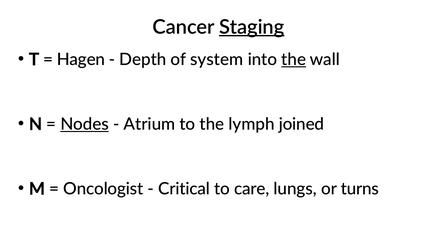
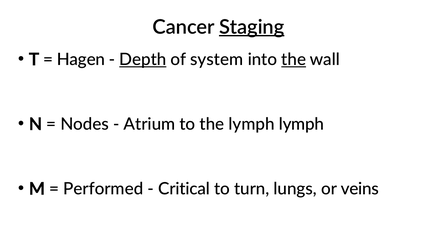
Depth underline: none -> present
Nodes underline: present -> none
lymph joined: joined -> lymph
Oncologist: Oncologist -> Performed
care: care -> turn
turns: turns -> veins
